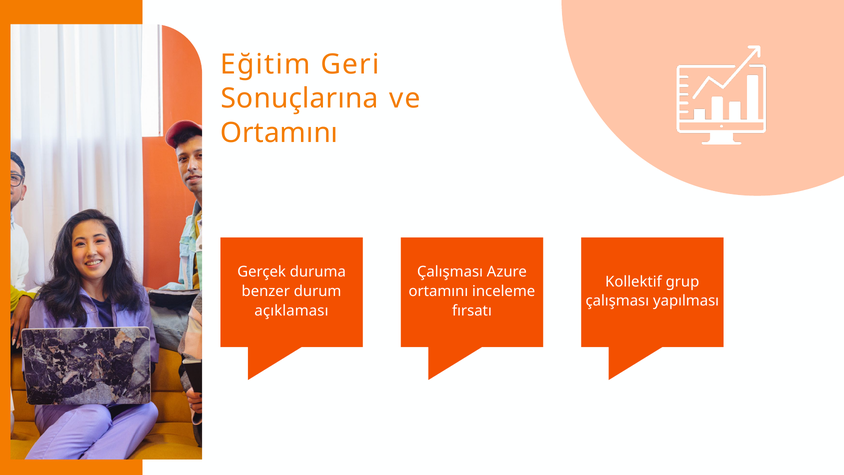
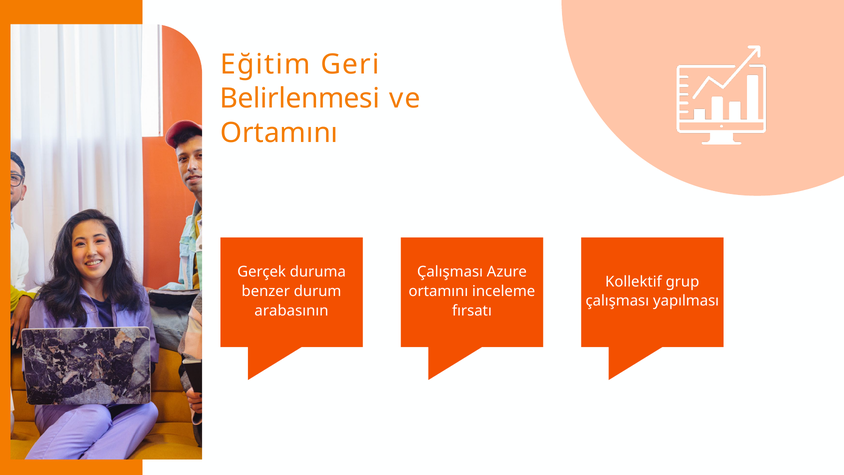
Sonuçlarına: Sonuçlarına -> Belirlenmesi
açıklaması: açıklaması -> arabasının
